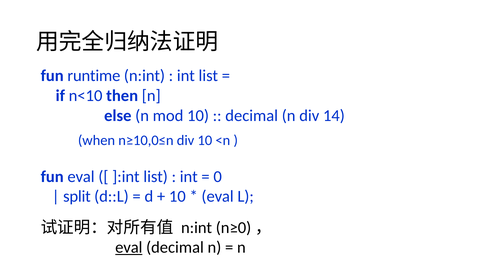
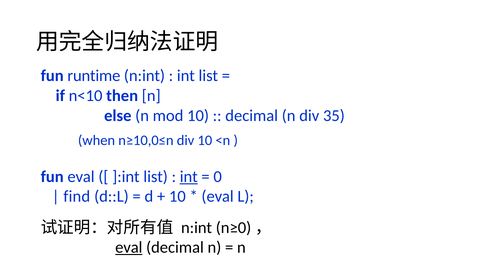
14: 14 -> 35
int at (189, 176) underline: none -> present
split: split -> find
